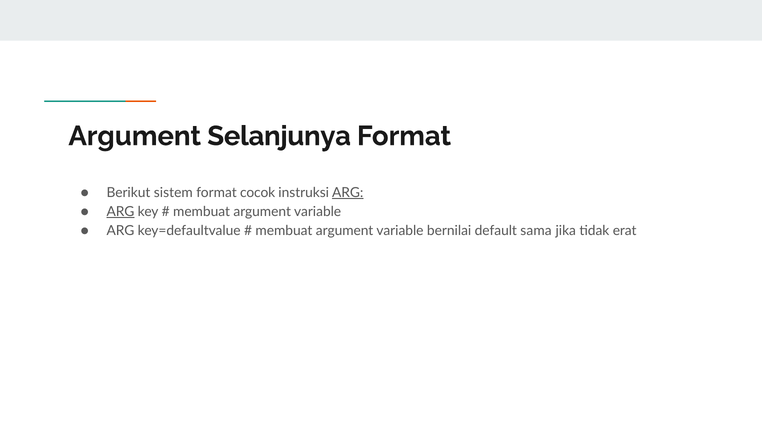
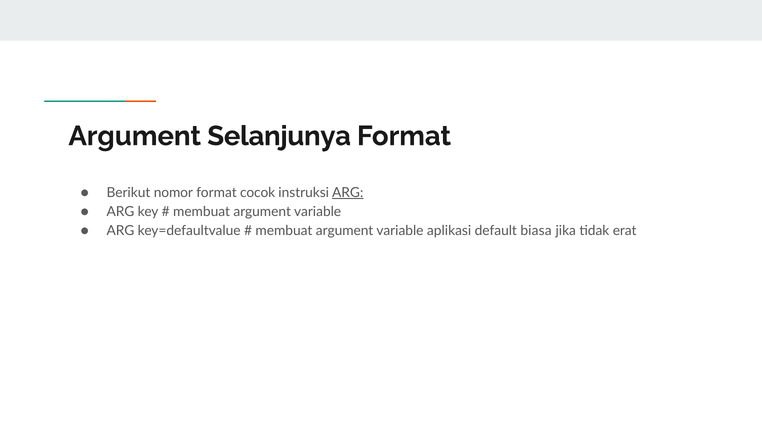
sistem: sistem -> nomor
ARG at (120, 212) underline: present -> none
bernilai: bernilai -> aplikasi
sama: sama -> biasa
